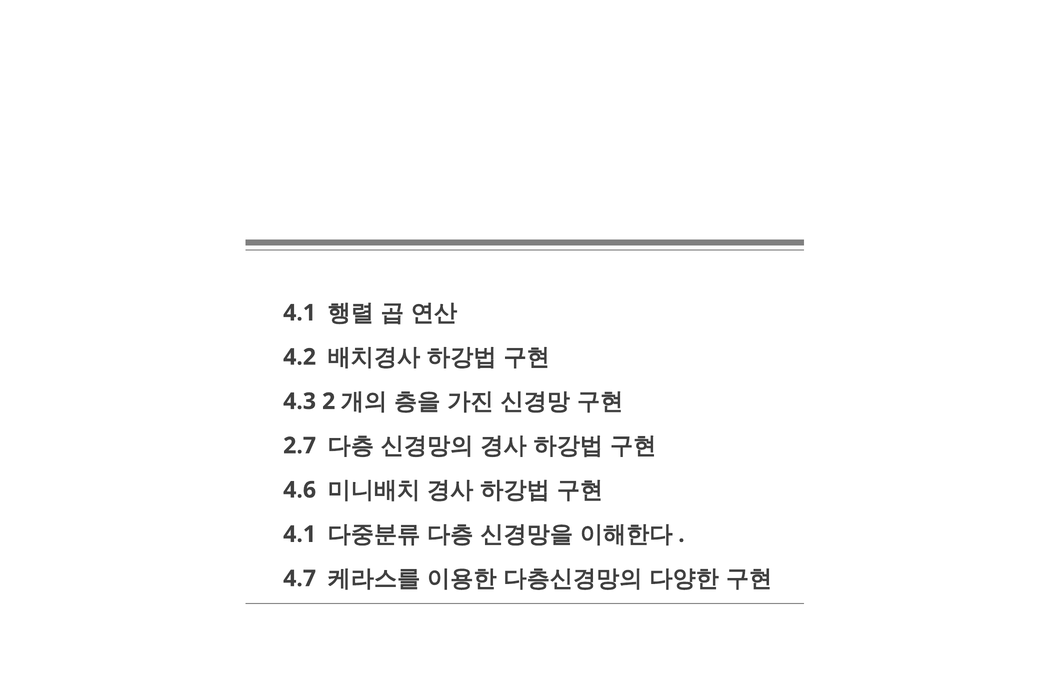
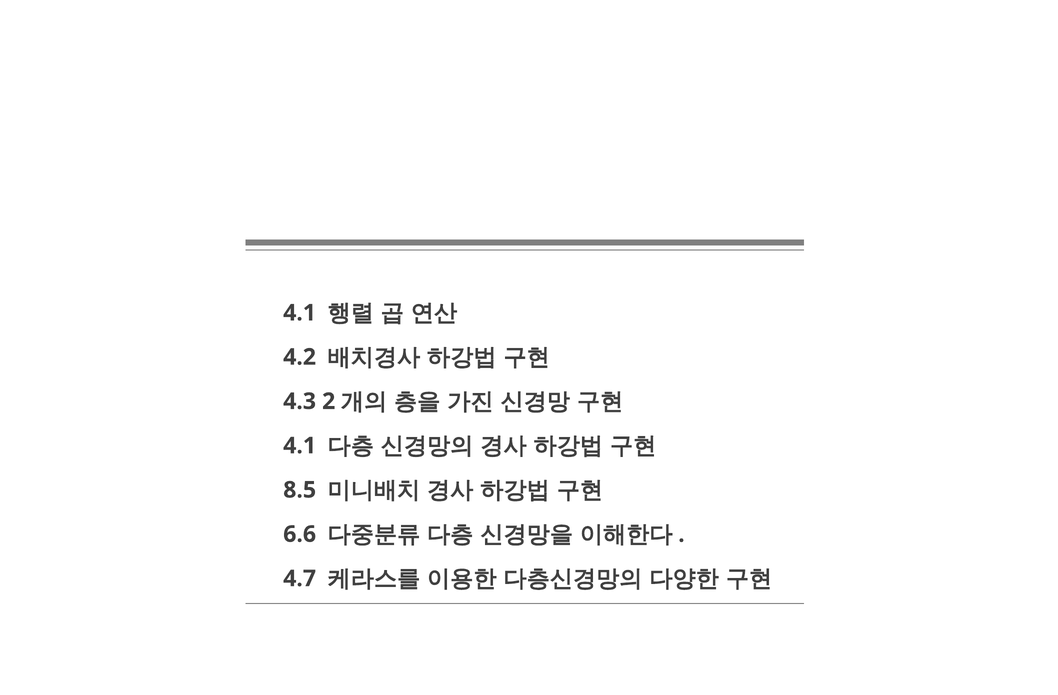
2.7 at (300, 446): 2.7 -> 4.1
4.6: 4.6 -> 8.5
4.1 at (300, 534): 4.1 -> 6.6
